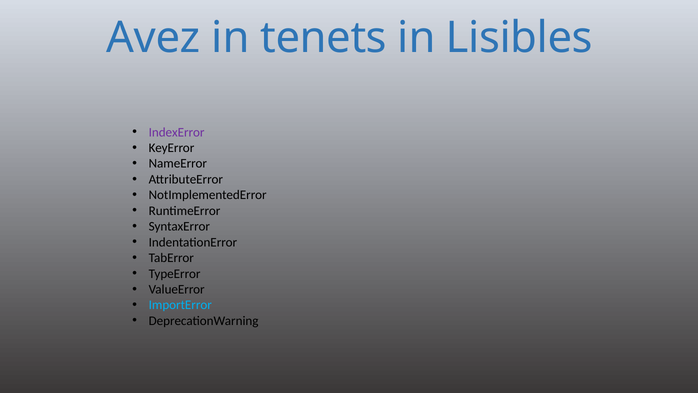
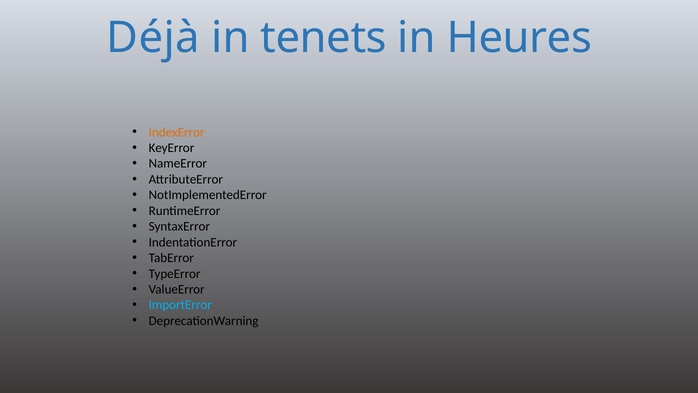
Avez: Avez -> Déjà
Lisibles: Lisibles -> Heures
IndexError colour: purple -> orange
